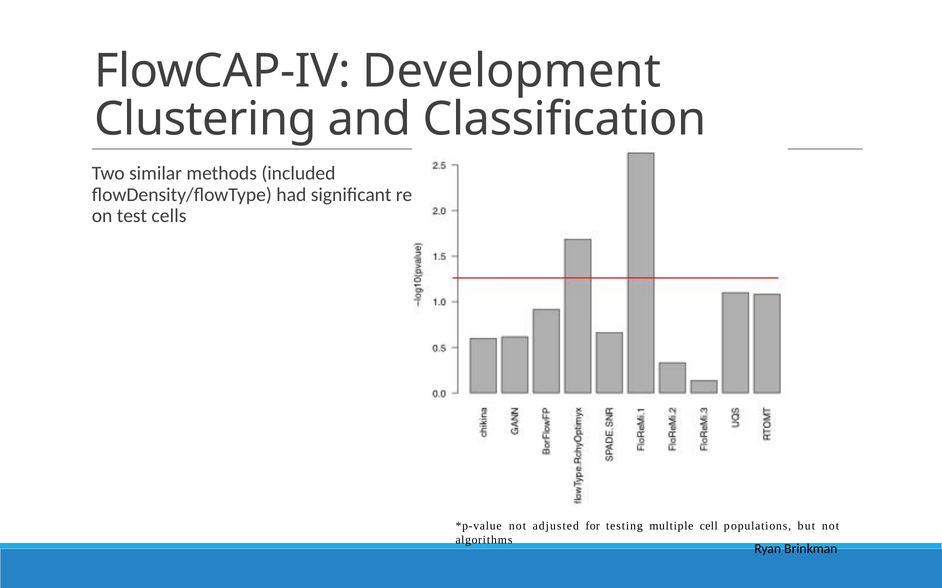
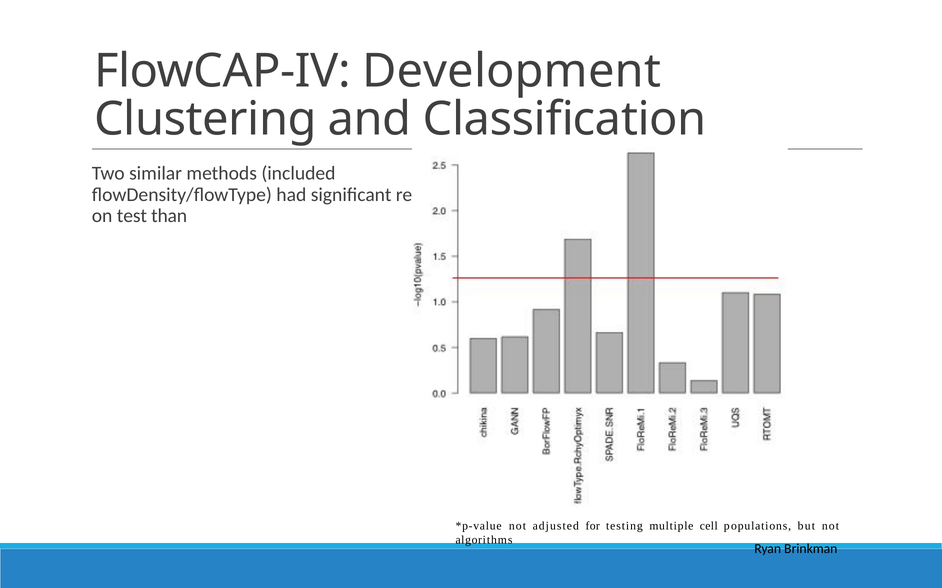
cells: cells -> than
